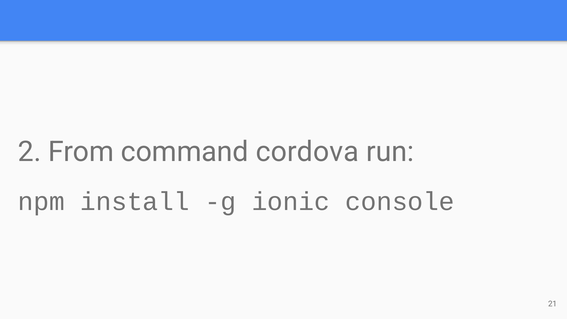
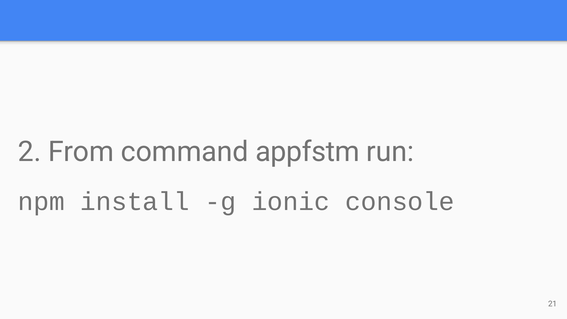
cordova: cordova -> appfstm
